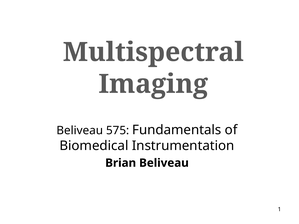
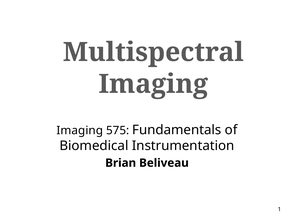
Beliveau at (80, 131): Beliveau -> Imaging
